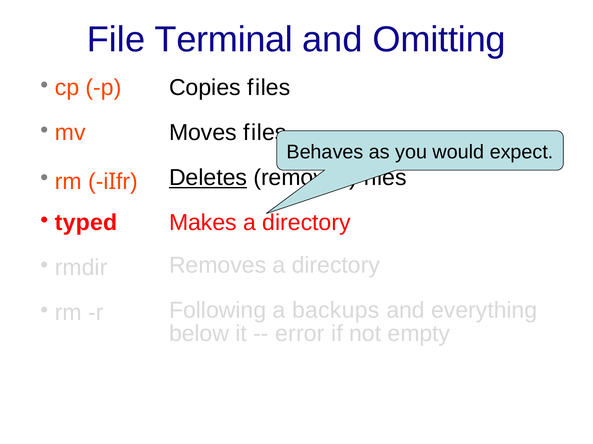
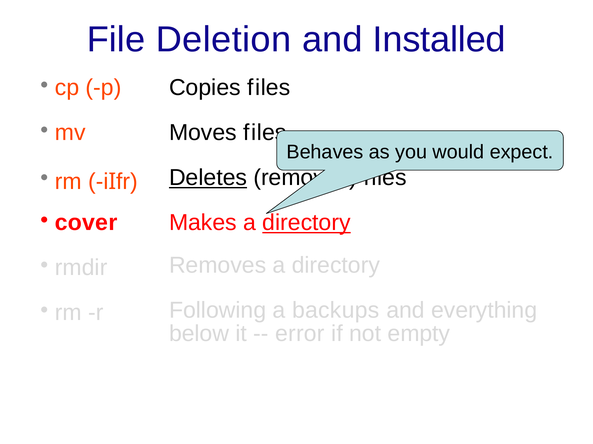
Terminal: Terminal -> Deletion
Omitting: Omitting -> Installed
typed: typed -> cover
directory at (306, 223) underline: none -> present
